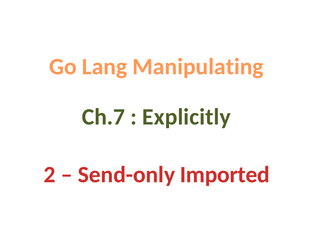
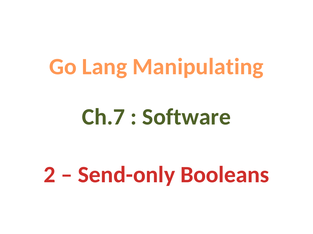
Explicitly: Explicitly -> Software
Imported: Imported -> Booleans
